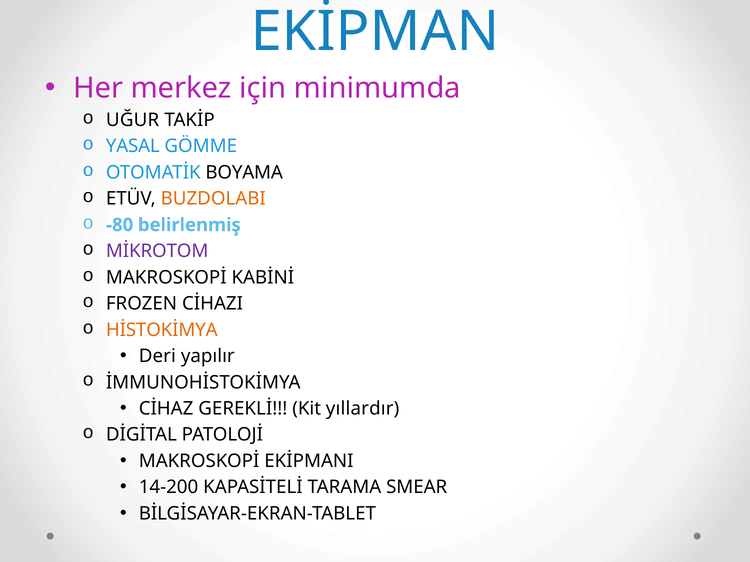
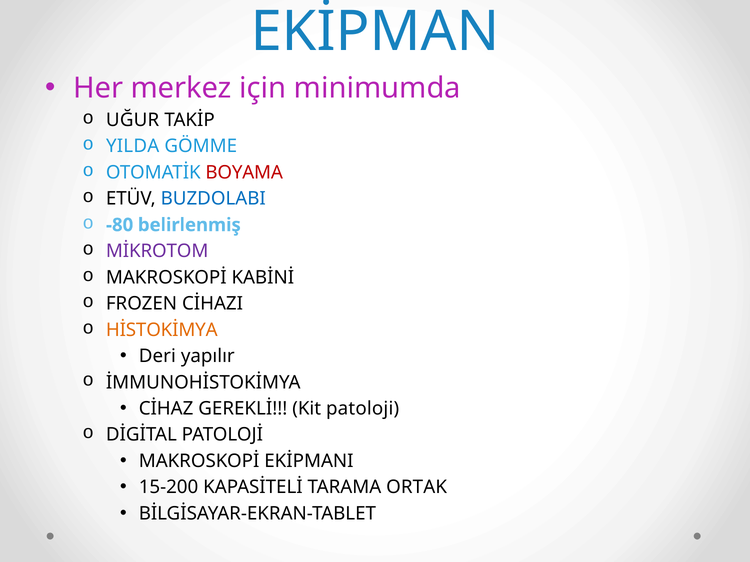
YASAL: YASAL -> YILDA
BOYAMA colour: black -> red
BUZDOLABI colour: orange -> blue
yıllardır: yıllardır -> patoloji
14-200: 14-200 -> 15-200
SMEAR: SMEAR -> ORTAK
